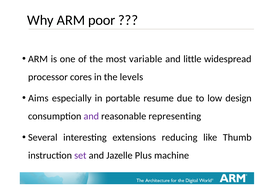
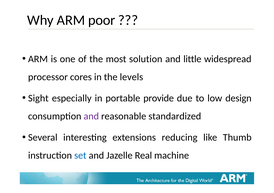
variable: variable -> solution
Aims: Aims -> Sight
resume: resume -> provide
representing: representing -> standardized
set colour: purple -> blue
Plus: Plus -> Real
